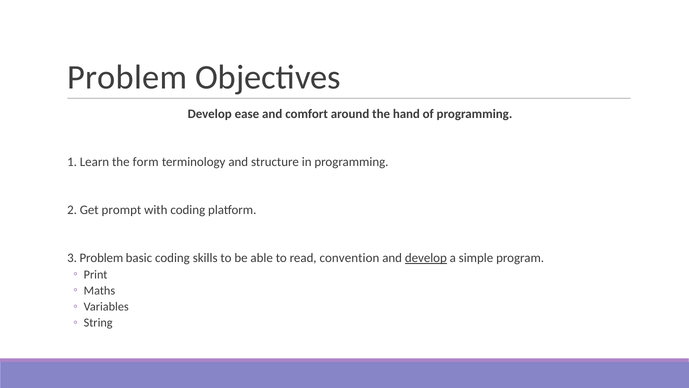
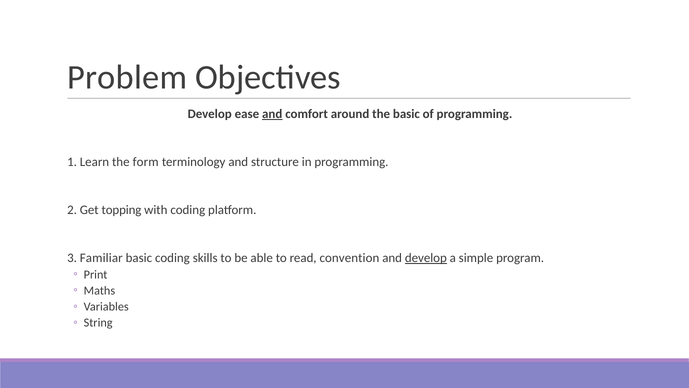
and at (272, 114) underline: none -> present
the hand: hand -> basic
prompt: prompt -> topping
3 Problem: Problem -> Familiar
